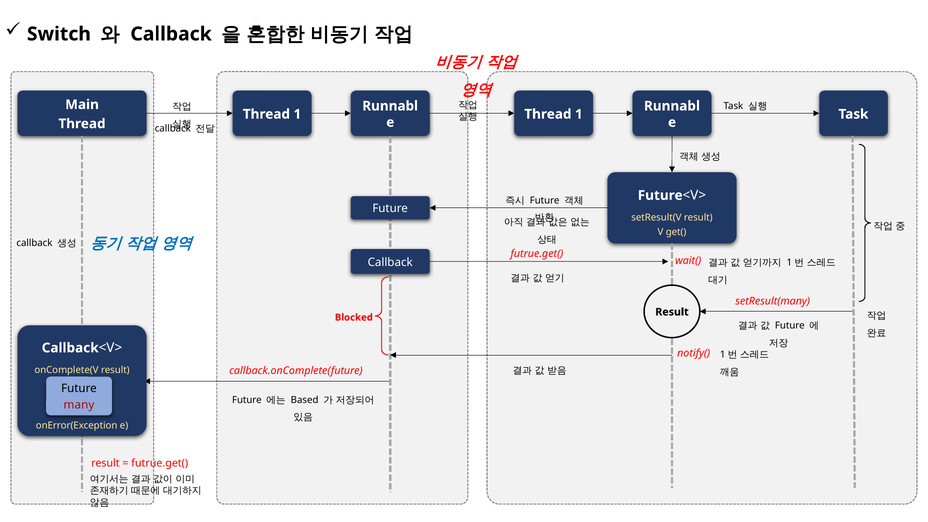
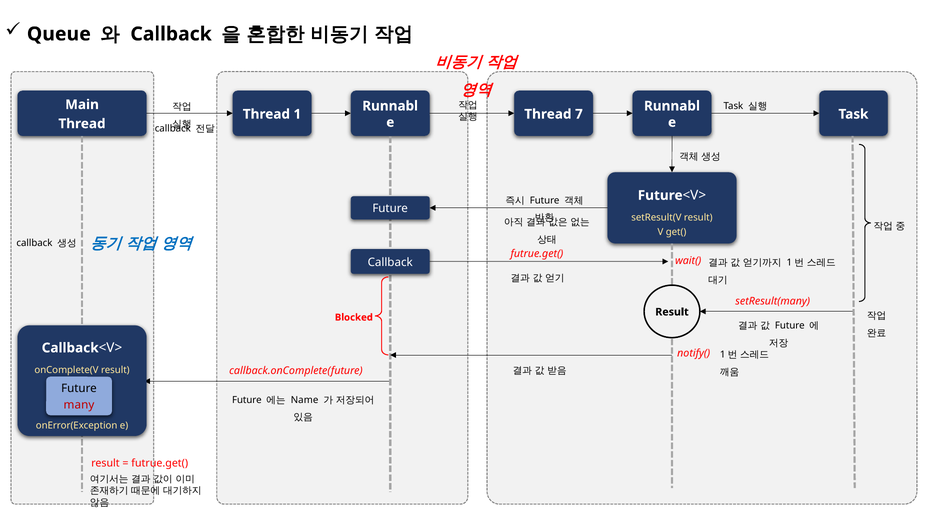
Switch: Switch -> Queue
1 at (579, 114): 1 -> 7
Based: Based -> Name
